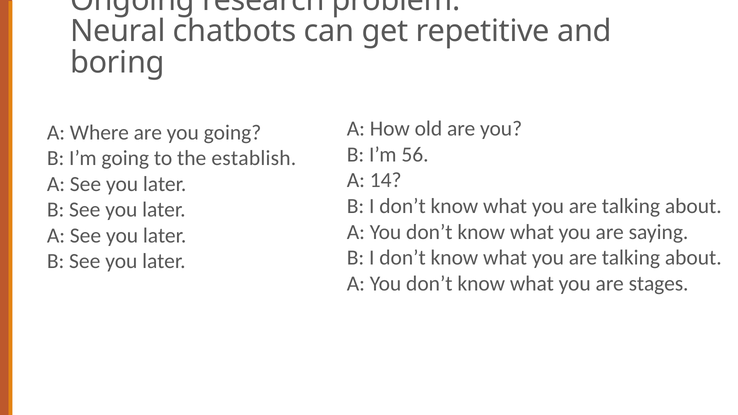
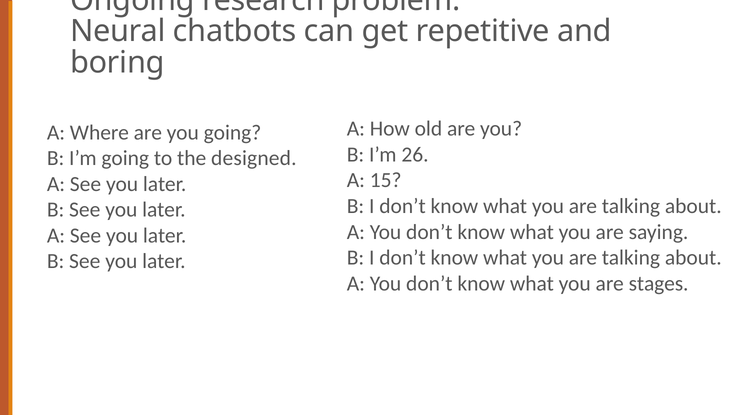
56: 56 -> 26
establish: establish -> designed
14: 14 -> 15
